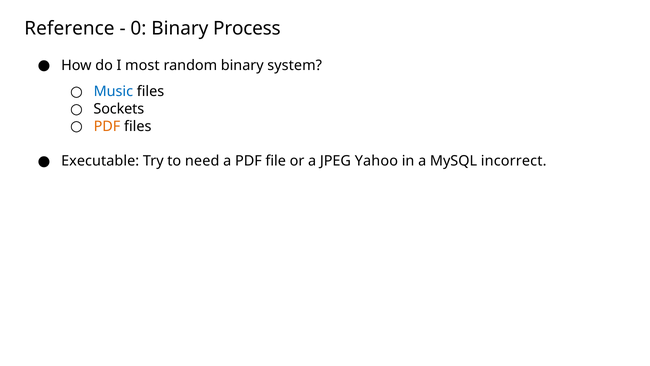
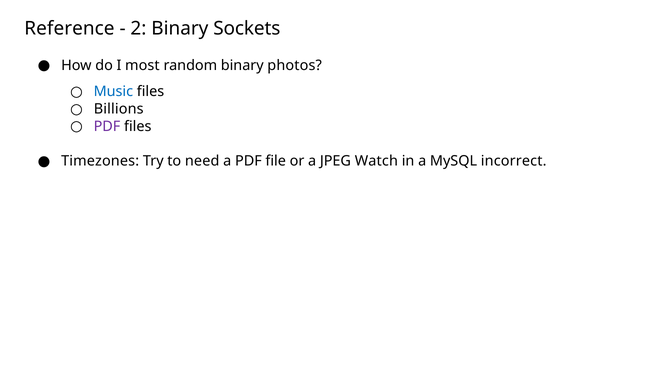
0: 0 -> 2
Process: Process -> Sockets
system: system -> photos
Sockets: Sockets -> Billions
PDF at (107, 126) colour: orange -> purple
Executable: Executable -> Timezones
Yahoo: Yahoo -> Watch
